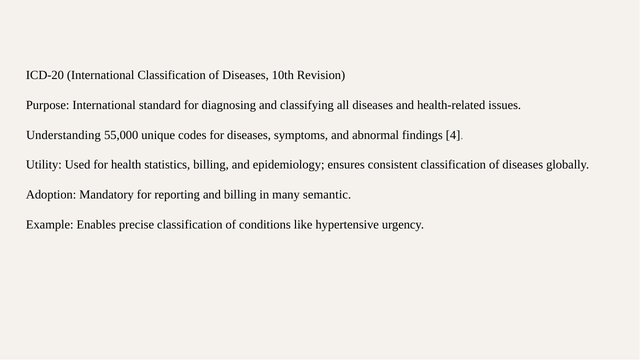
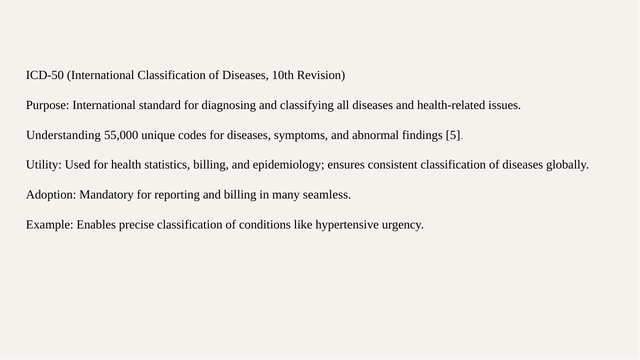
ICD-20: ICD-20 -> ICD-50
4: 4 -> 5
semantic: semantic -> seamless
